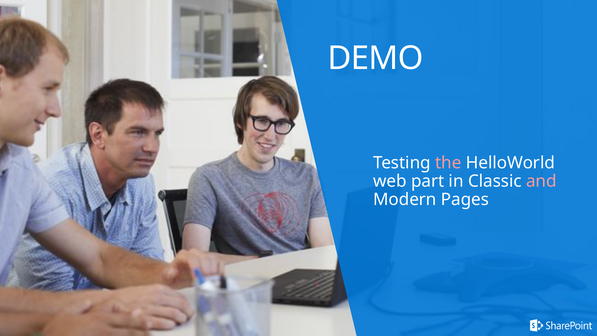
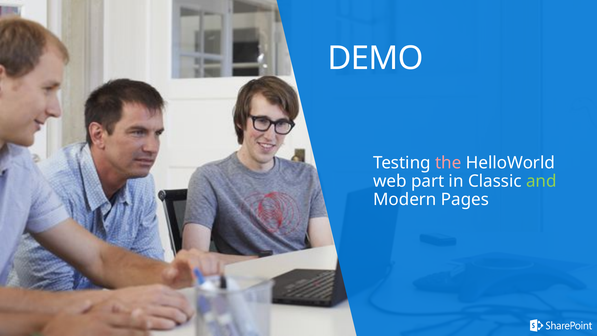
and colour: pink -> light green
